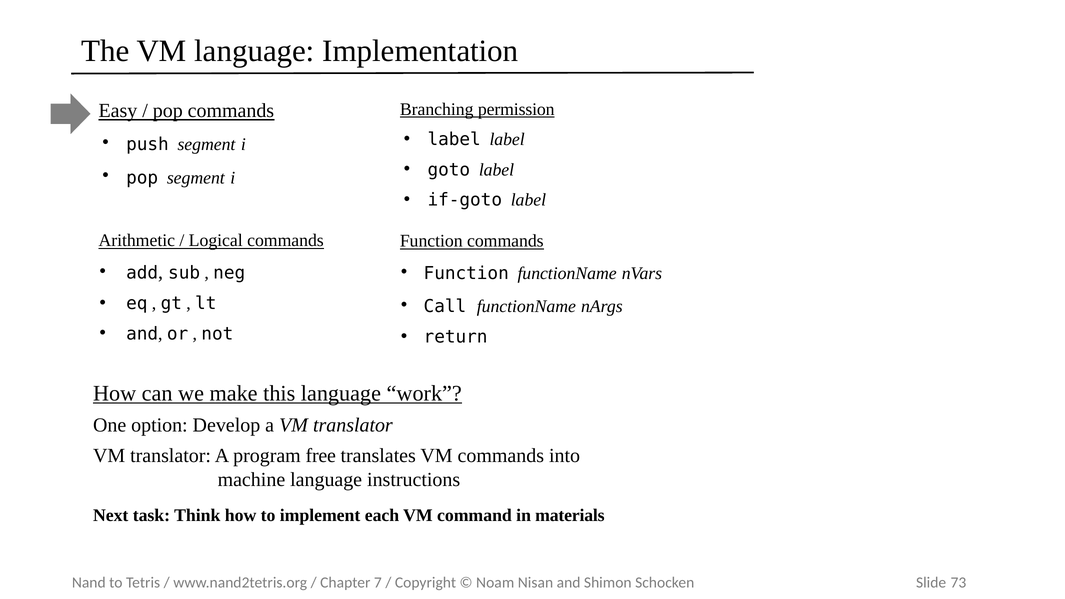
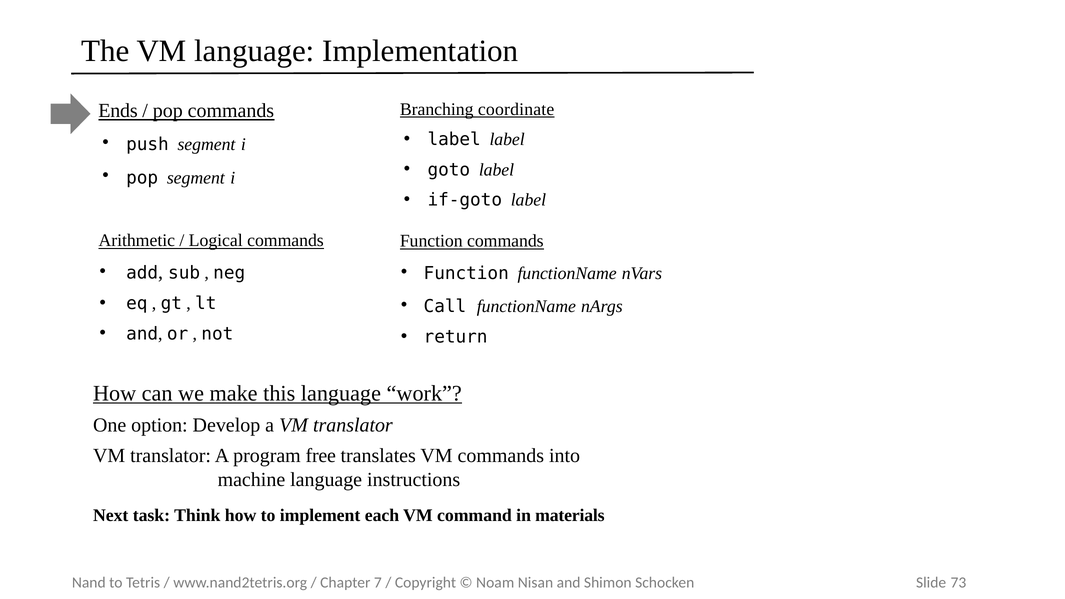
permission: permission -> coordinate
Easy: Easy -> Ends
